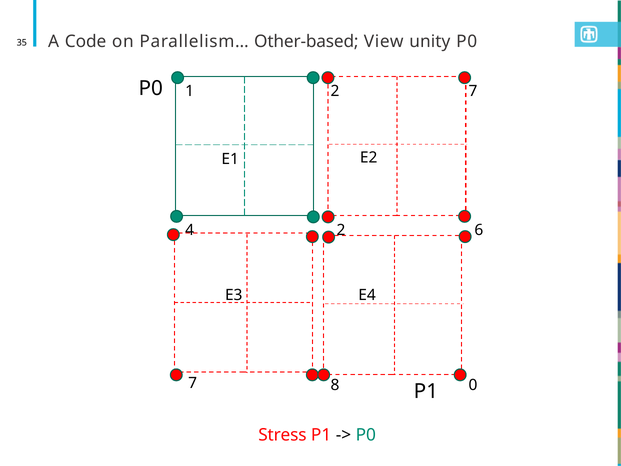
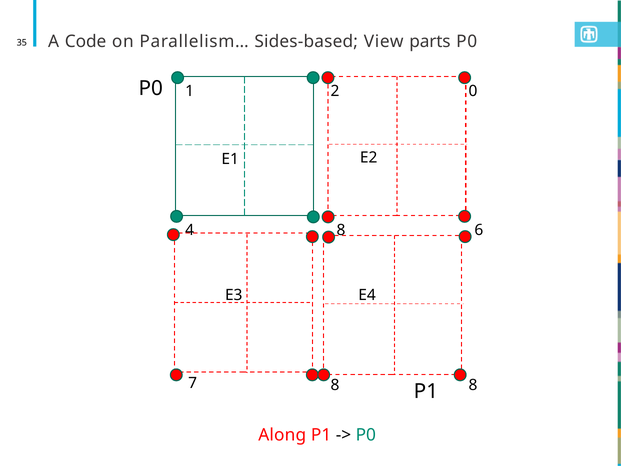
Other-based: Other-based -> Sides-based
unity: unity -> parts
2 7: 7 -> 0
4 2: 2 -> 8
8 0: 0 -> 8
Stress: Stress -> Along
